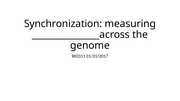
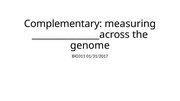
Synchronization: Synchronization -> Complementary
